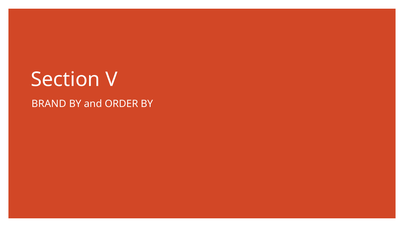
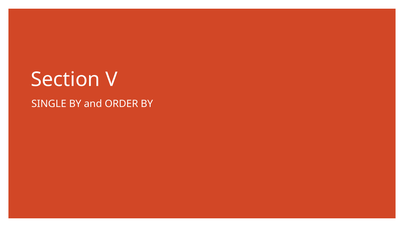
BRAND: BRAND -> SINGLE
